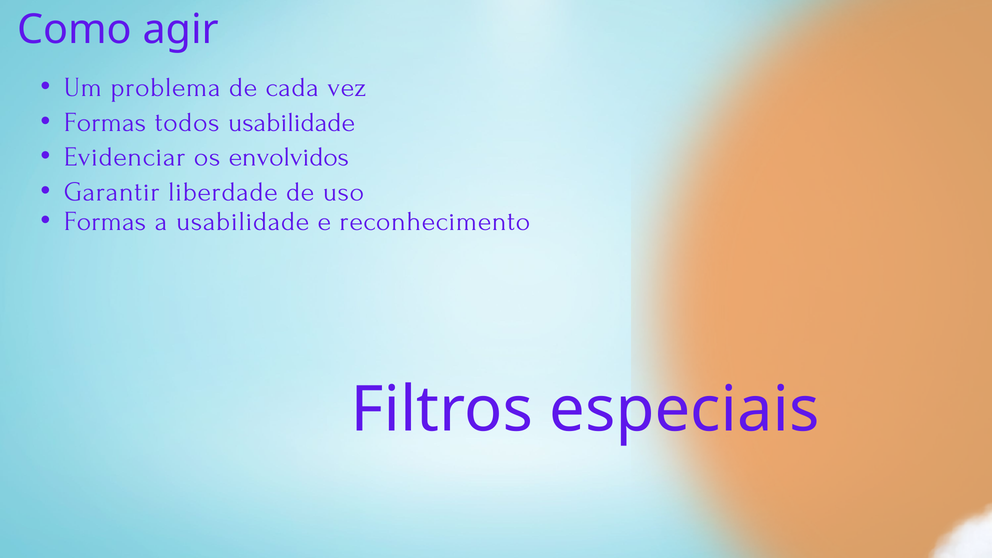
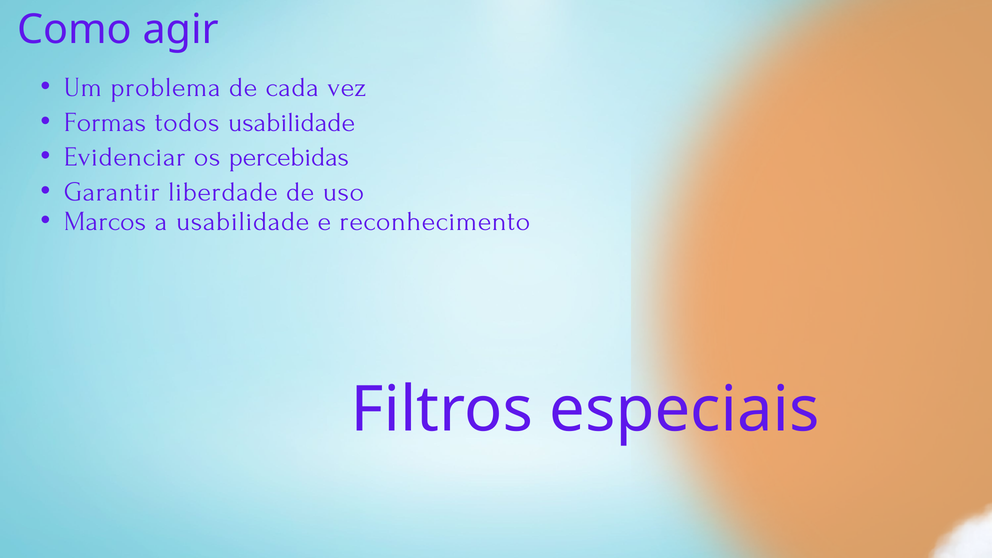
envolvidos: envolvidos -> percebidas
Formas at (105, 221): Formas -> Marcos
